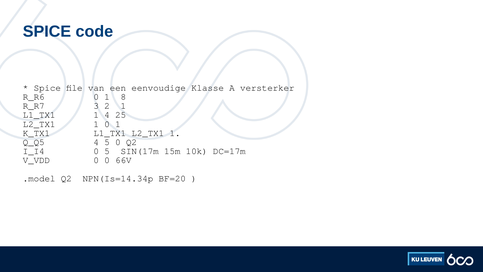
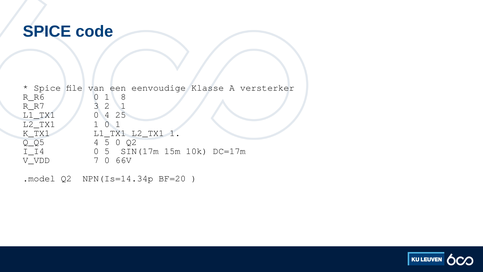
L1_TX1 1: 1 -> 0
V_VDD 0: 0 -> 7
